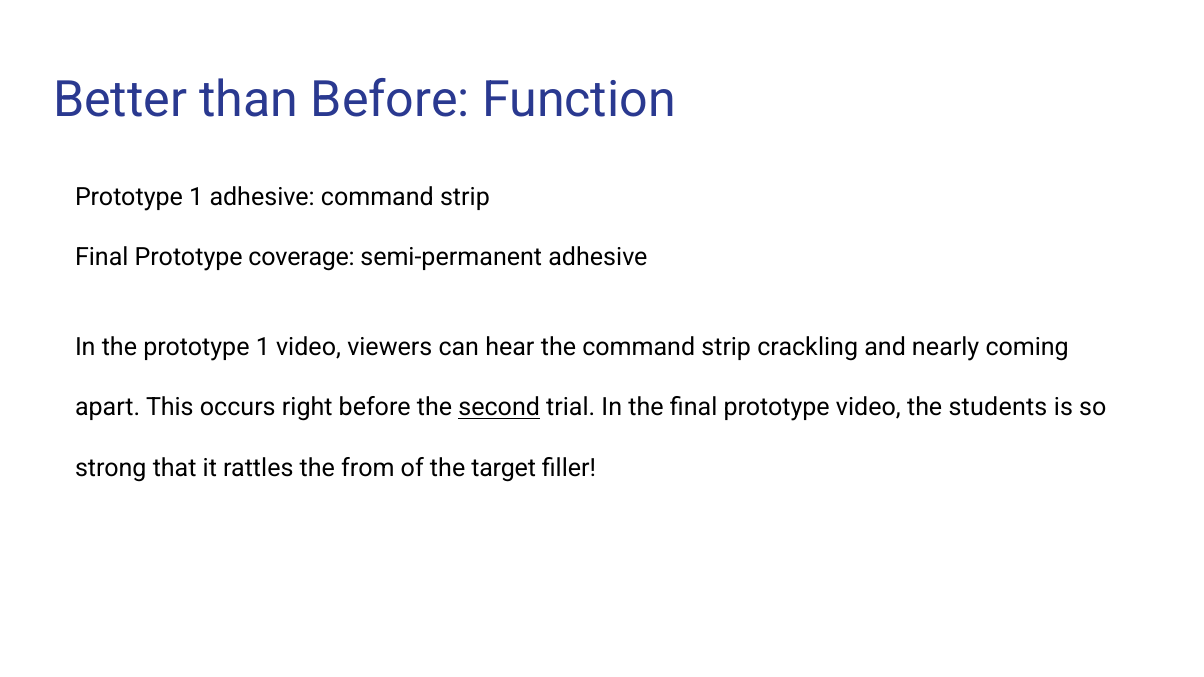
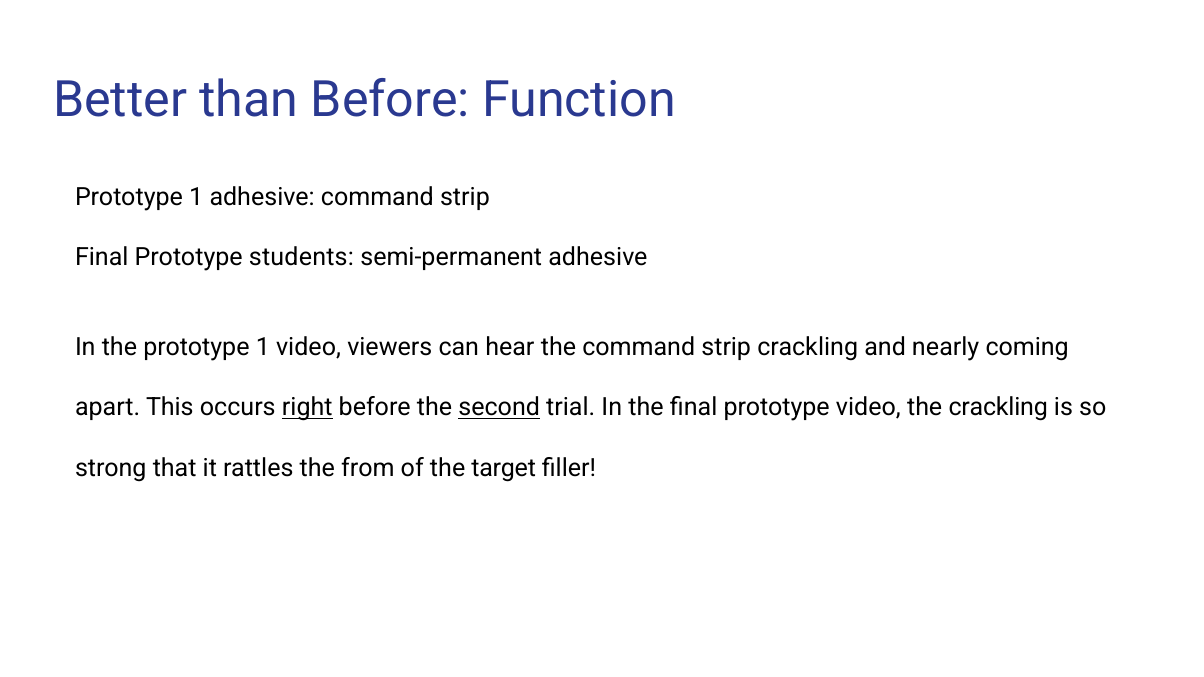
coverage: coverage -> students
right underline: none -> present
the students: students -> crackling
